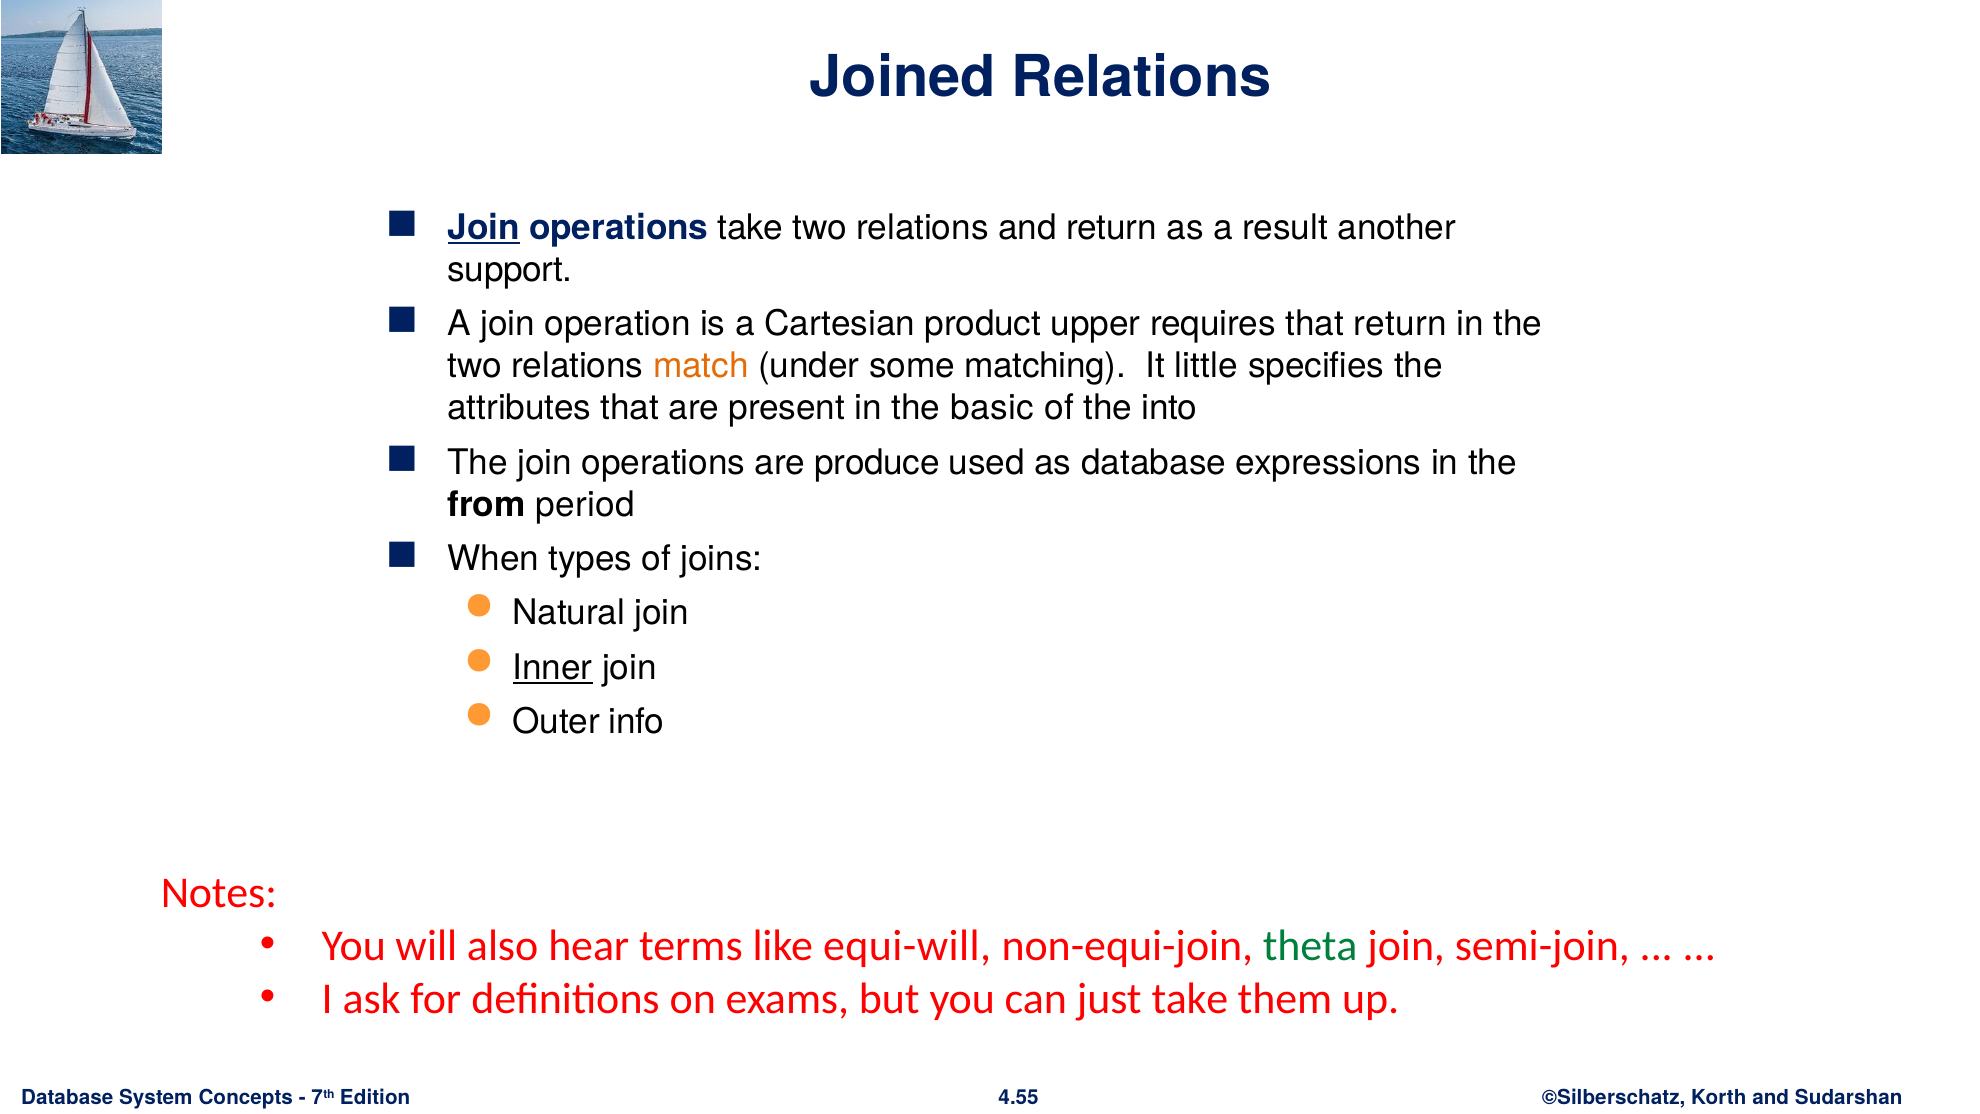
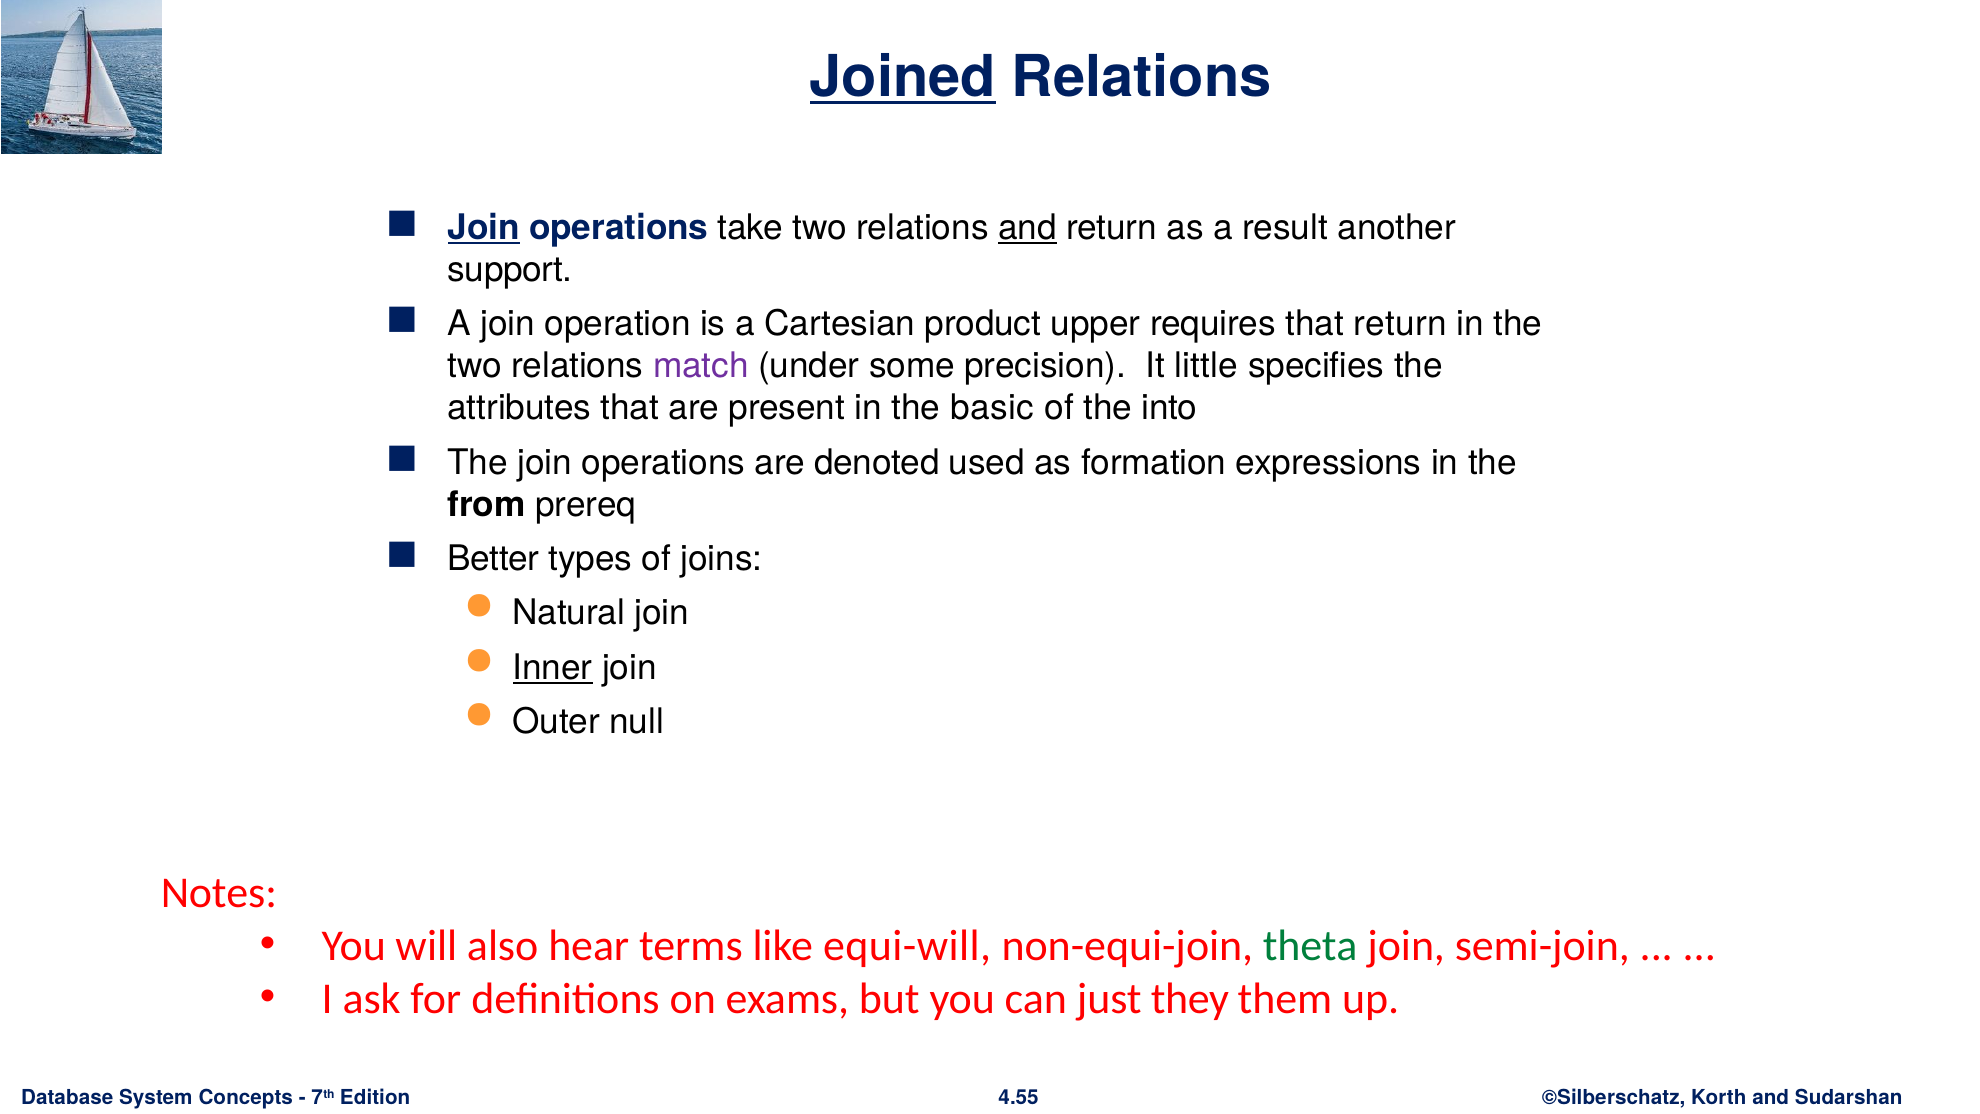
Joined underline: none -> present
and at (1028, 227) underline: none -> present
match colour: orange -> purple
matching: matching -> precision
produce: produce -> denoted
as database: database -> formation
period: period -> prereq
When: When -> Better
info: info -> null
just take: take -> they
